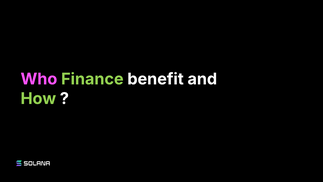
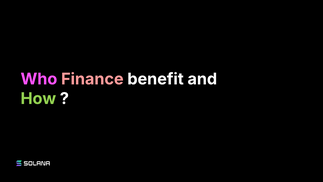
Finance colour: light green -> pink
